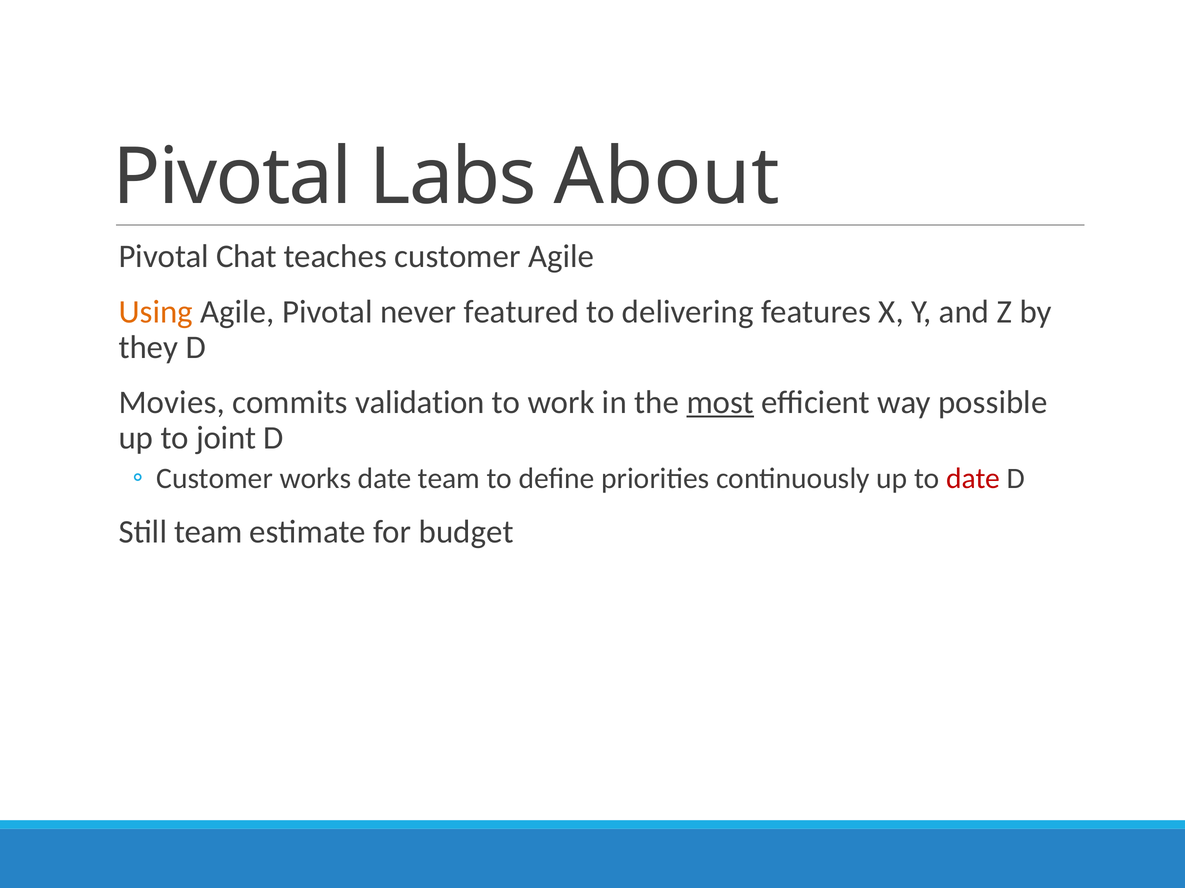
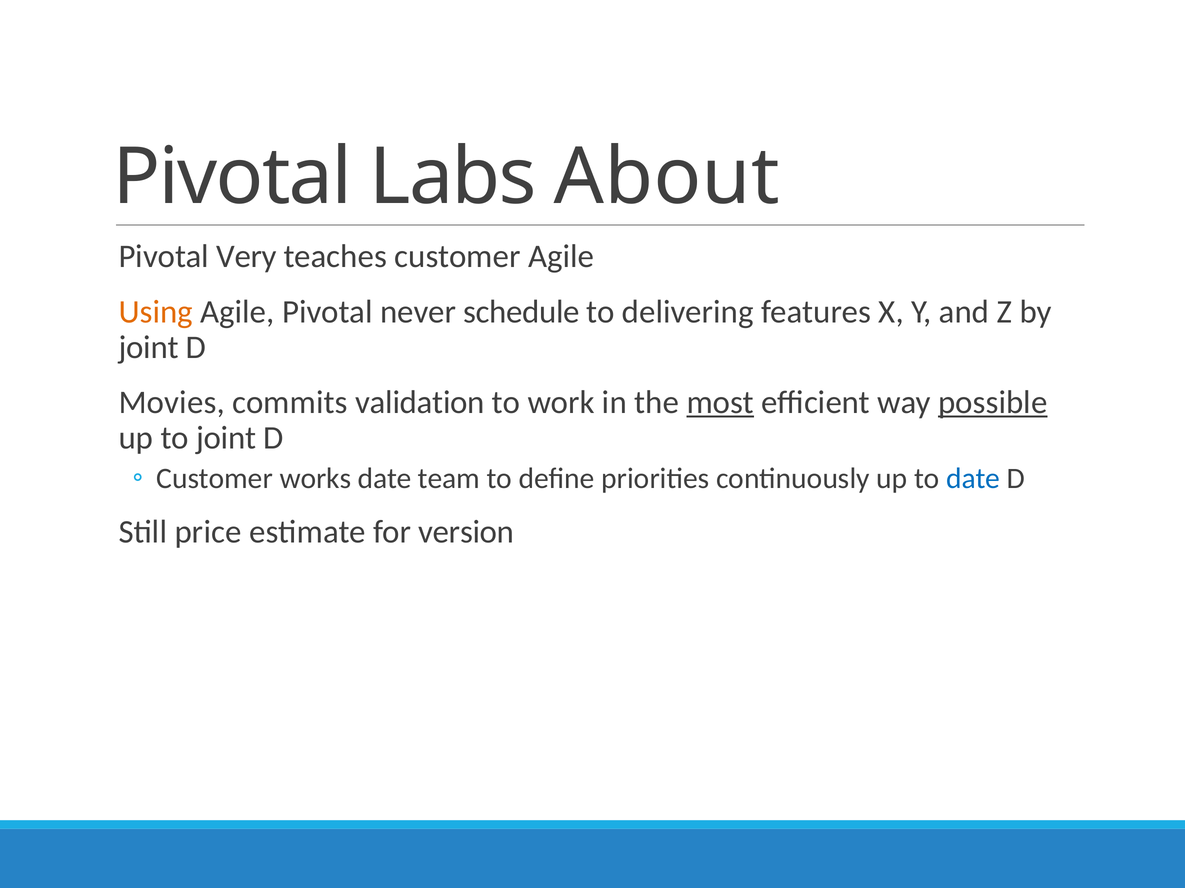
Chat: Chat -> Very
featured: featured -> schedule
they at (148, 348): they -> joint
possible underline: none -> present
date at (973, 479) colour: red -> blue
Still team: team -> price
budget: budget -> version
